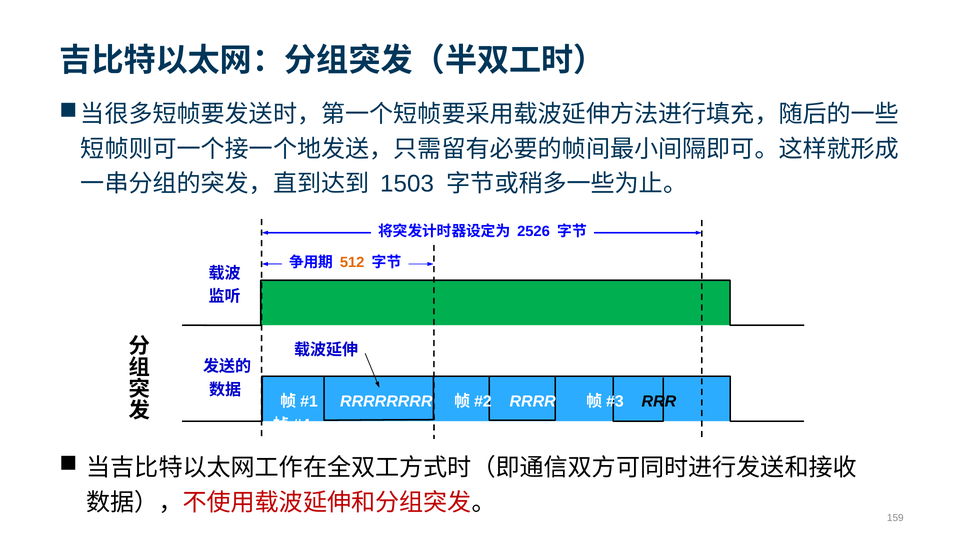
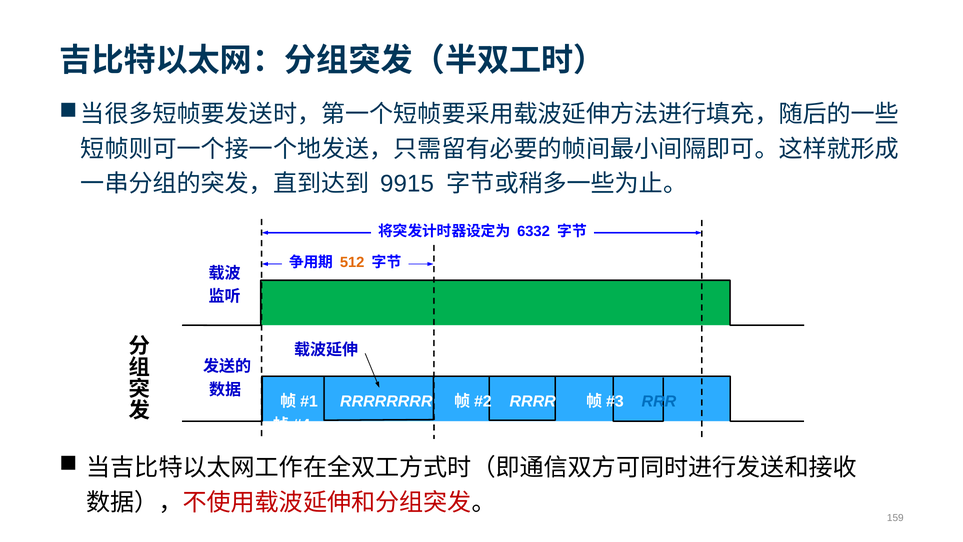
1503: 1503 -> 9915
2526: 2526 -> 6332
RRR colour: black -> blue
